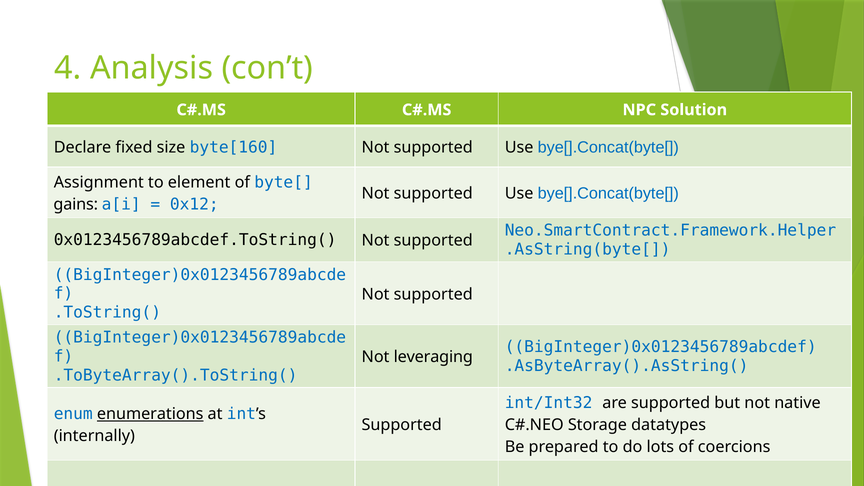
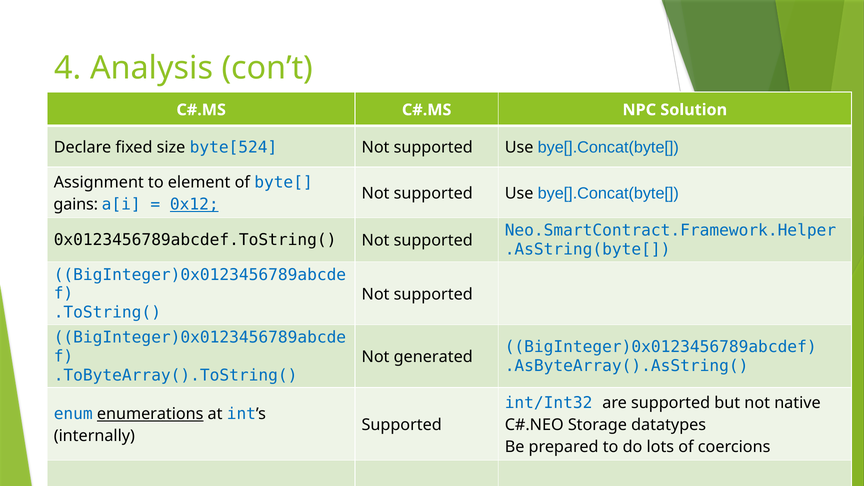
byte[160: byte[160 -> byte[524
0x12 underline: none -> present
leveraging: leveraging -> generated
